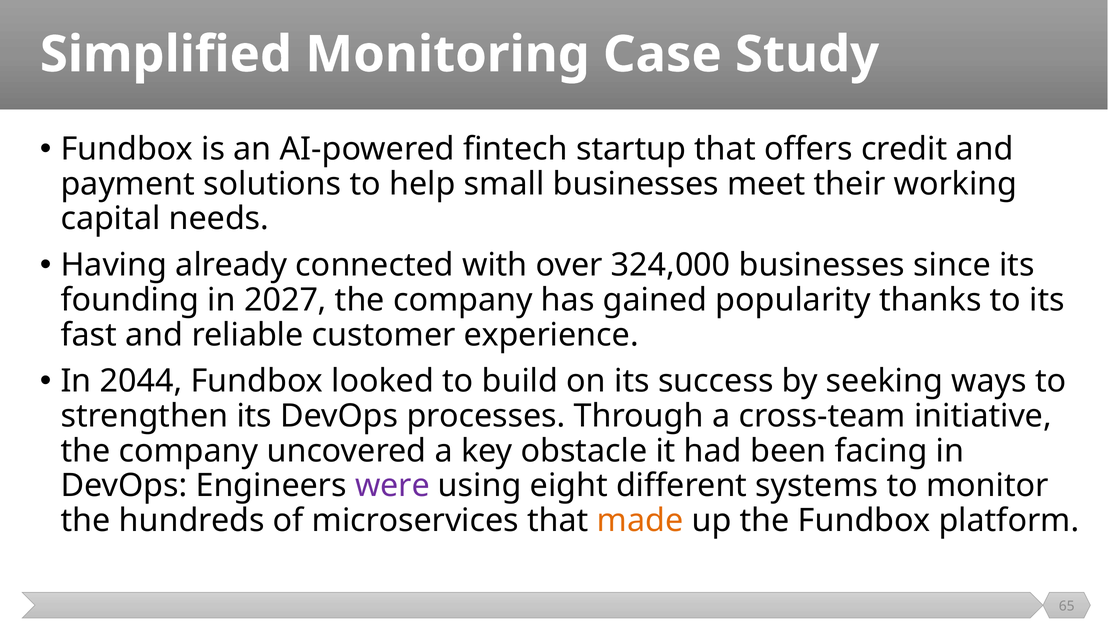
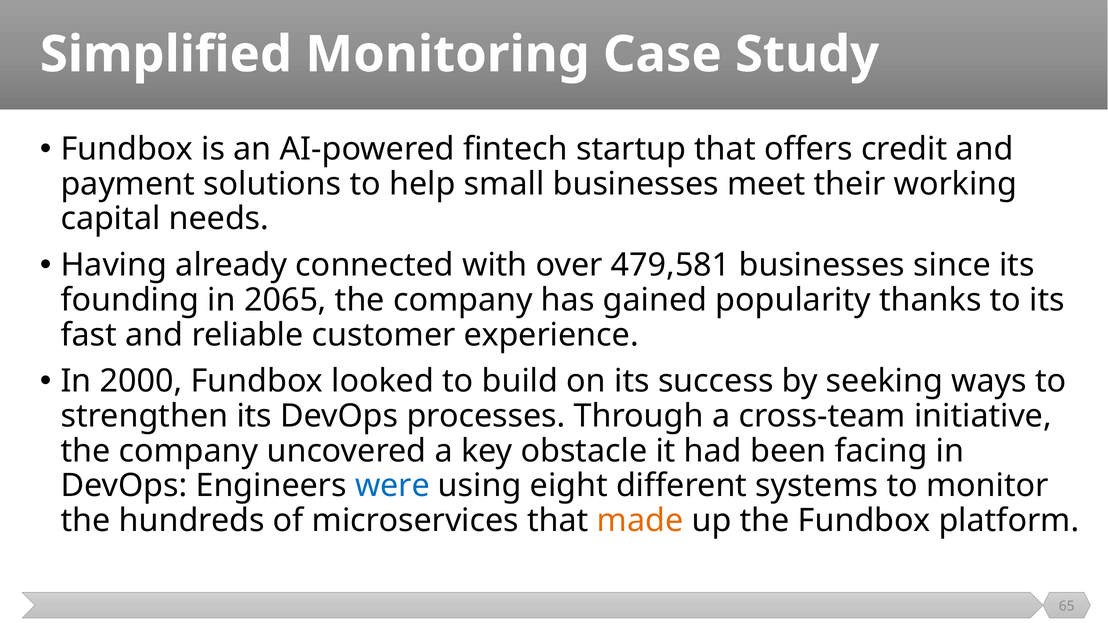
324,000: 324,000 -> 479,581
2027: 2027 -> 2065
2044: 2044 -> 2000
were colour: purple -> blue
